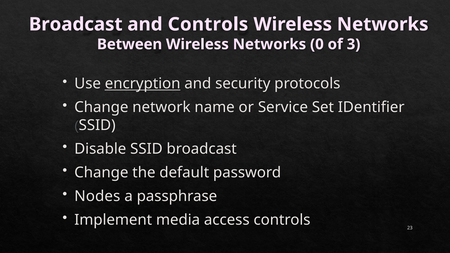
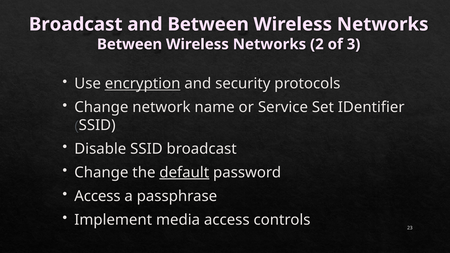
and Controls: Controls -> Between
0: 0 -> 2
default underline: none -> present
Nodes at (97, 196): Nodes -> Access
